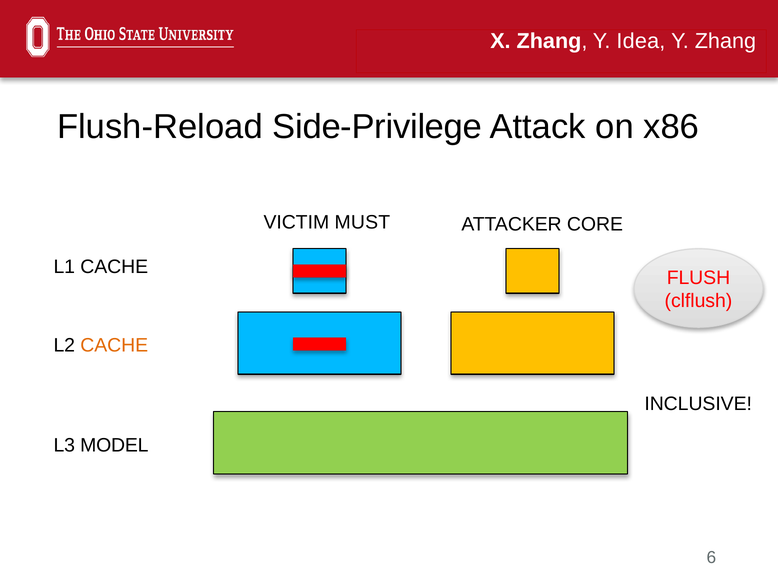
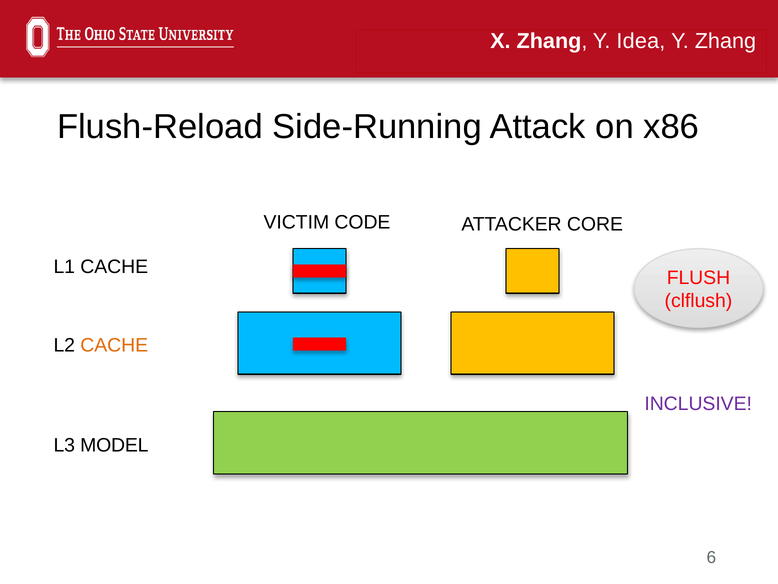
Side-Privilege: Side-Privilege -> Side-Running
MUST: MUST -> CODE
INCLUSIVE colour: black -> purple
